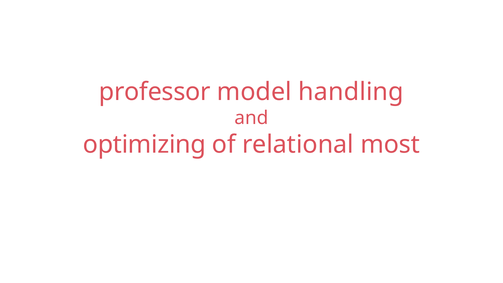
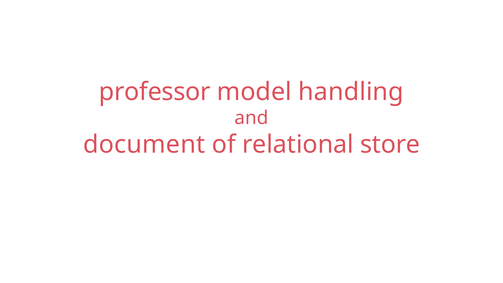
optimizing: optimizing -> document
most: most -> store
